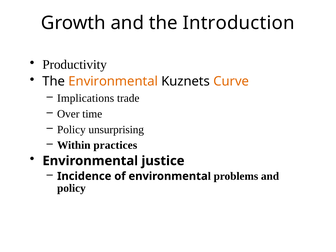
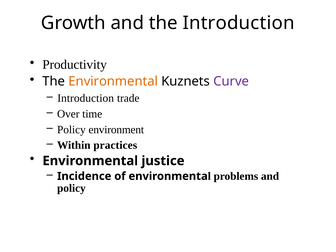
Curve colour: orange -> purple
Implications at (86, 98): Implications -> Introduction
unsurprising: unsurprising -> environment
